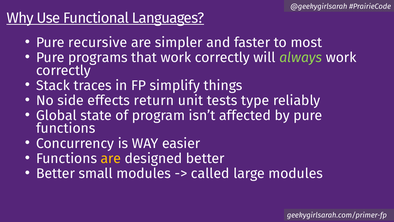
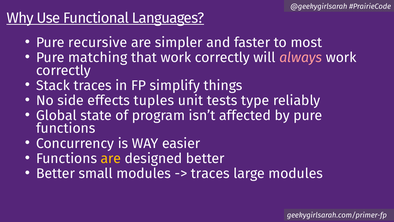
programs: programs -> matching
always colour: light green -> pink
return: return -> tuples
called at (210, 173): called -> traces
